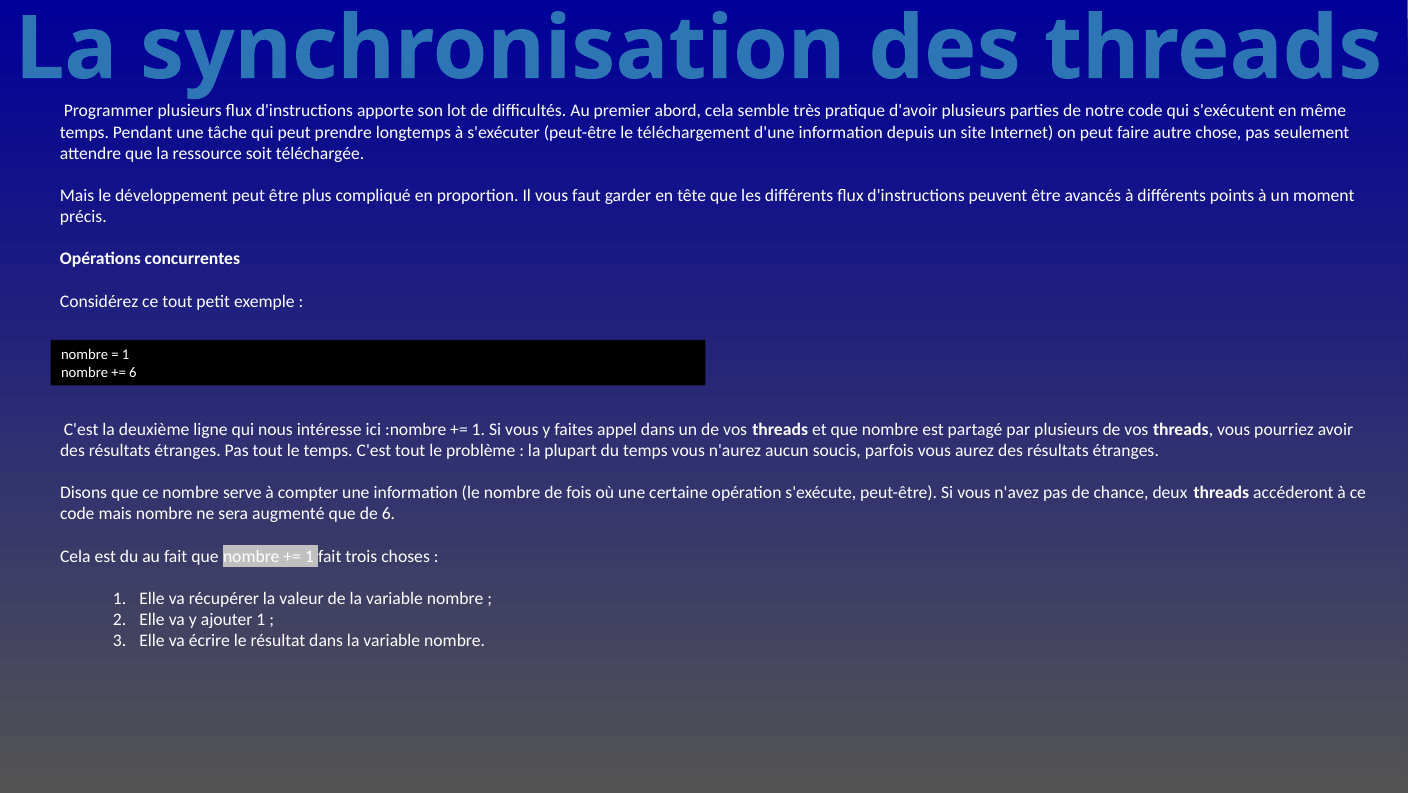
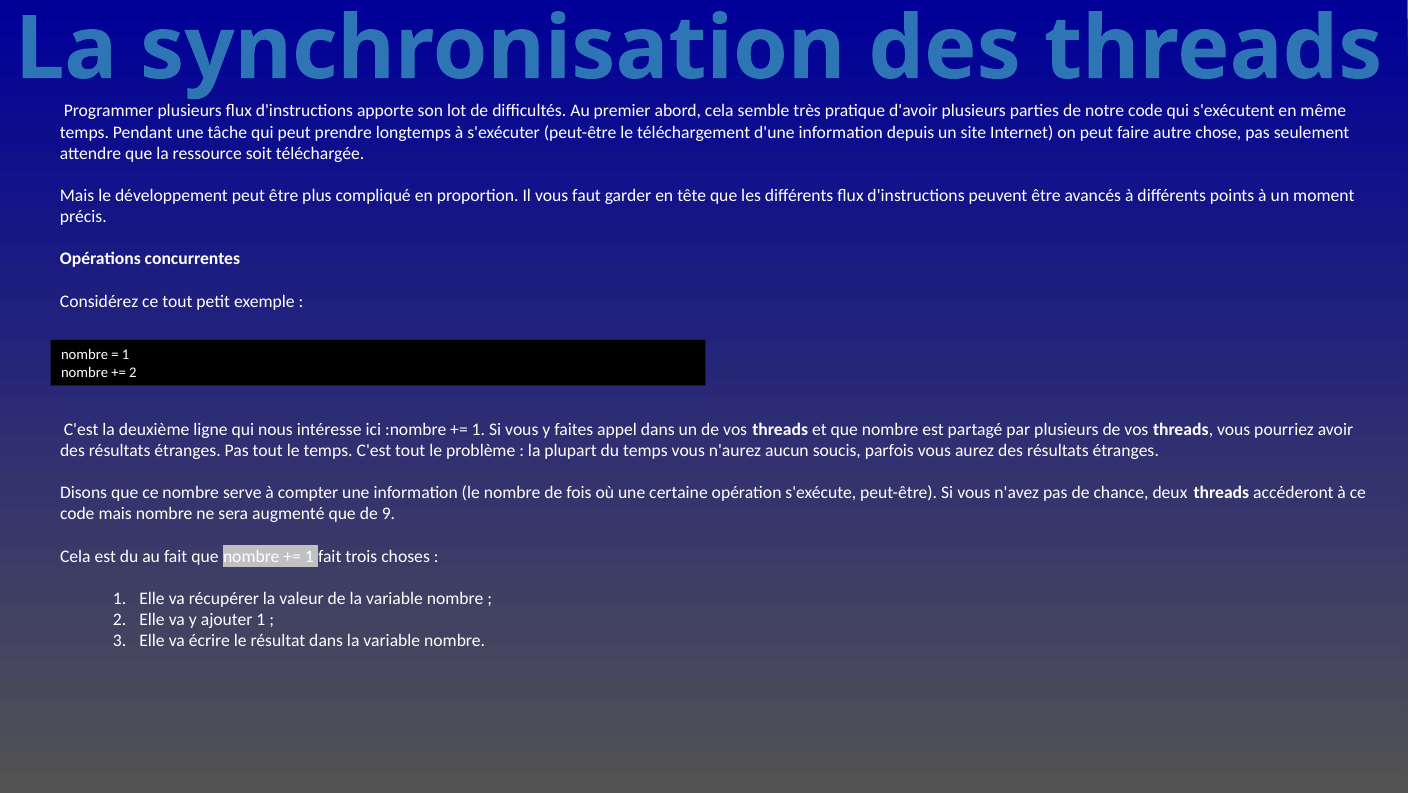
6 at (133, 373): 6 -> 2
de 6: 6 -> 9
